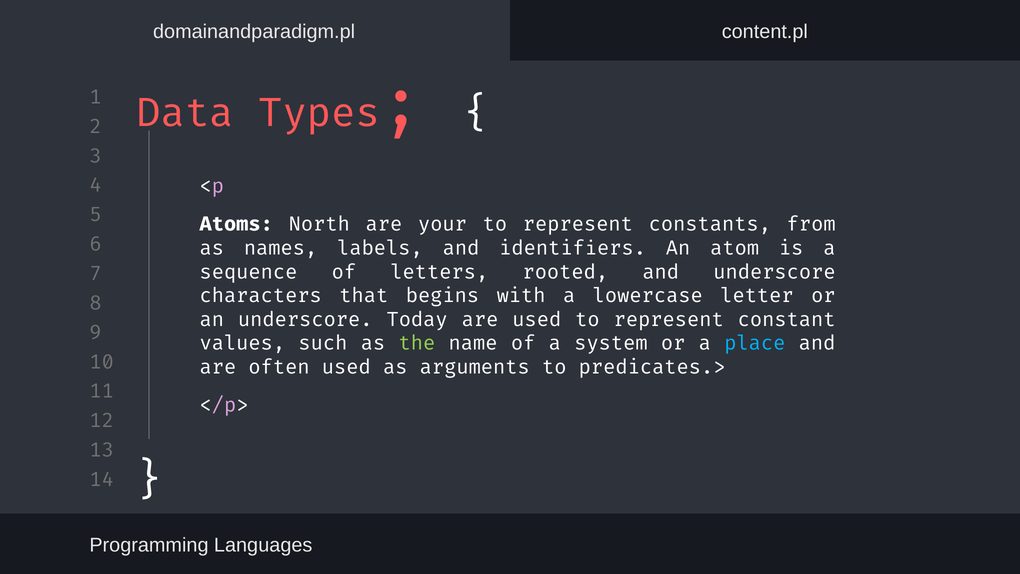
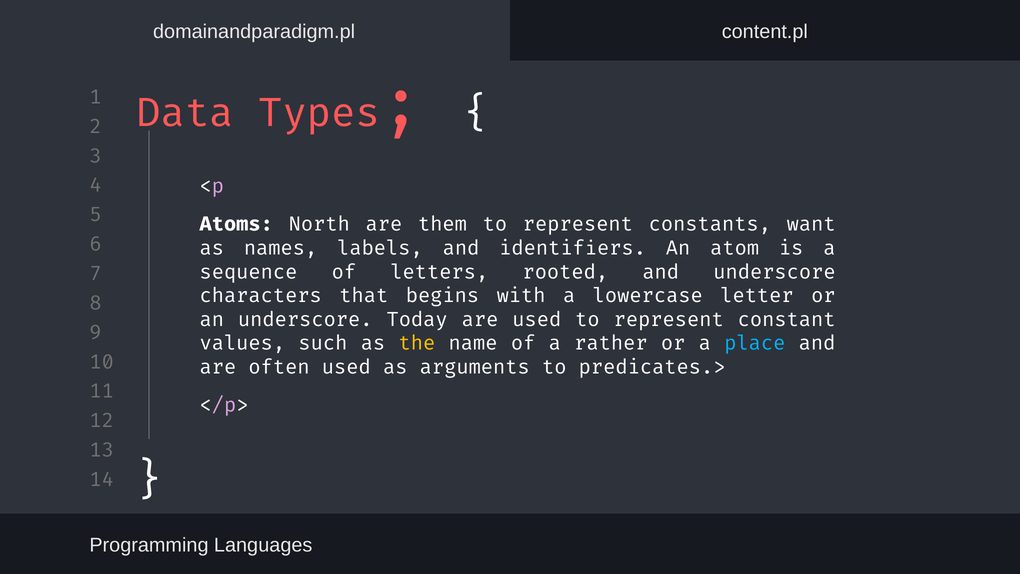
your: your -> them
from: from -> want
the colour: light green -> yellow
system: system -> rather
